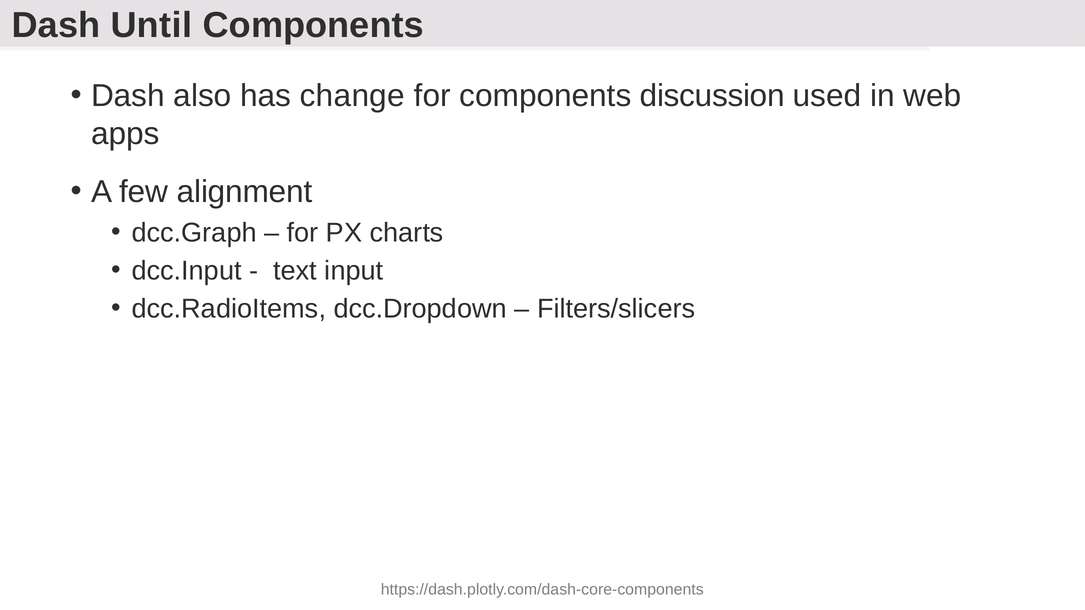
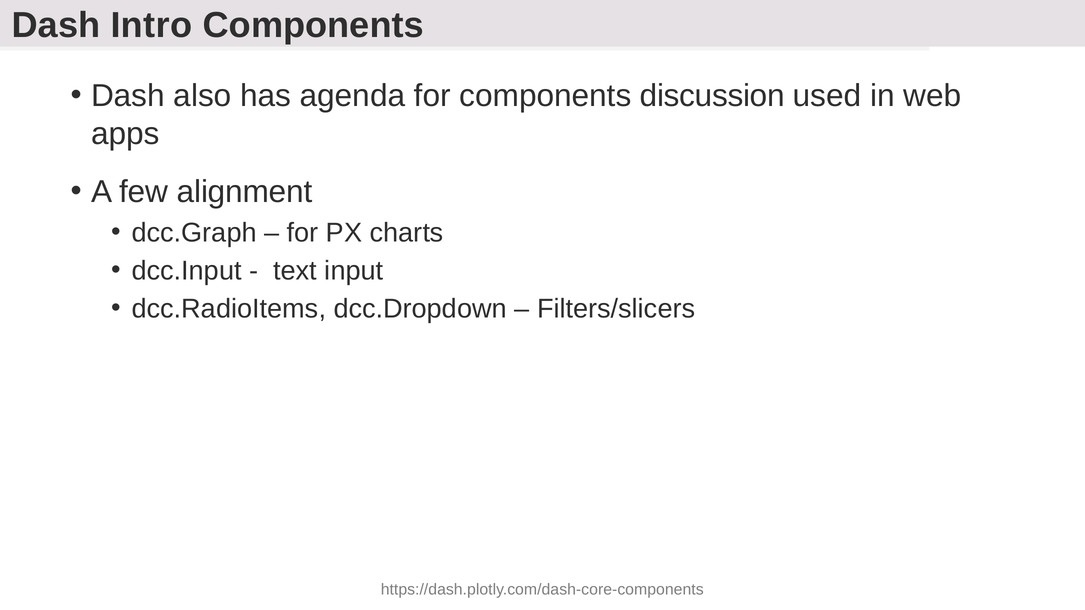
Until: Until -> Intro
change: change -> agenda
